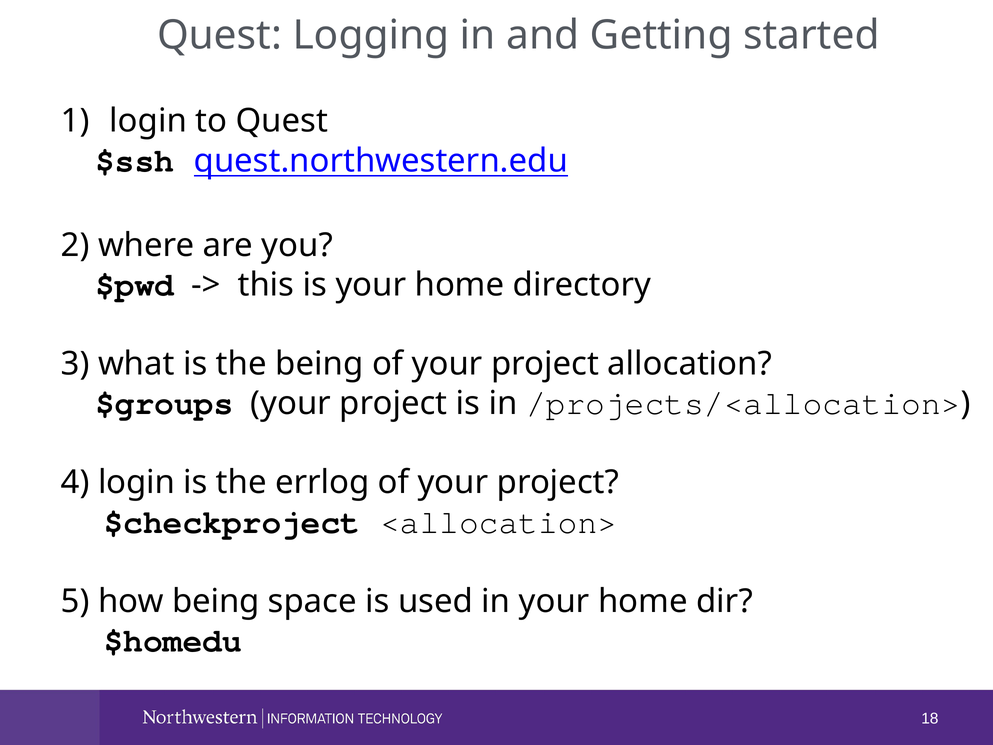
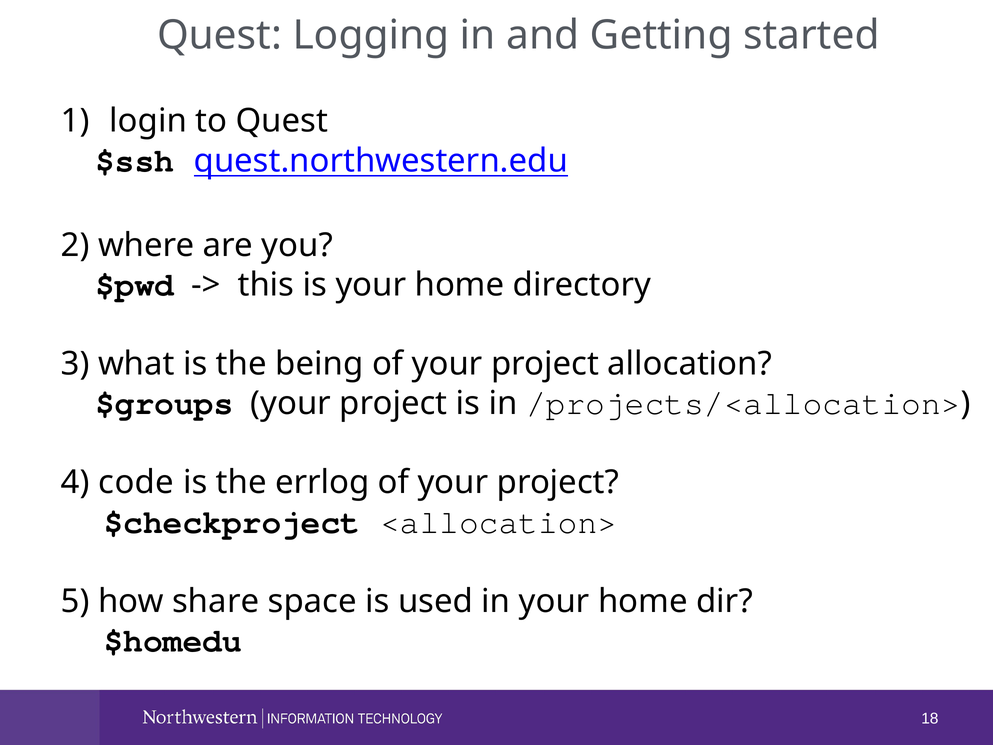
4 login: login -> code
how being: being -> share
